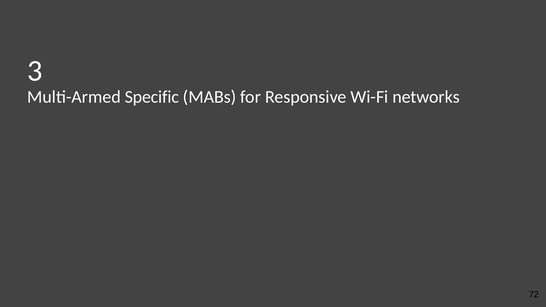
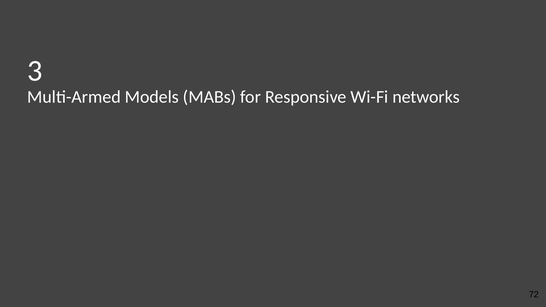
Specific: Specific -> Models
